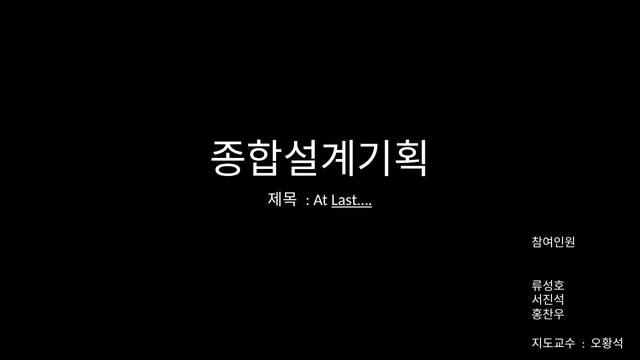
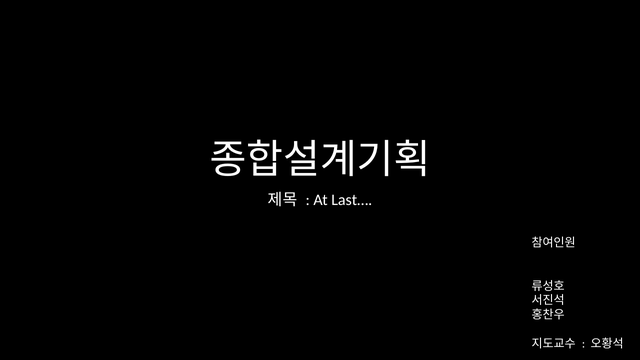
Last… underline: present -> none
